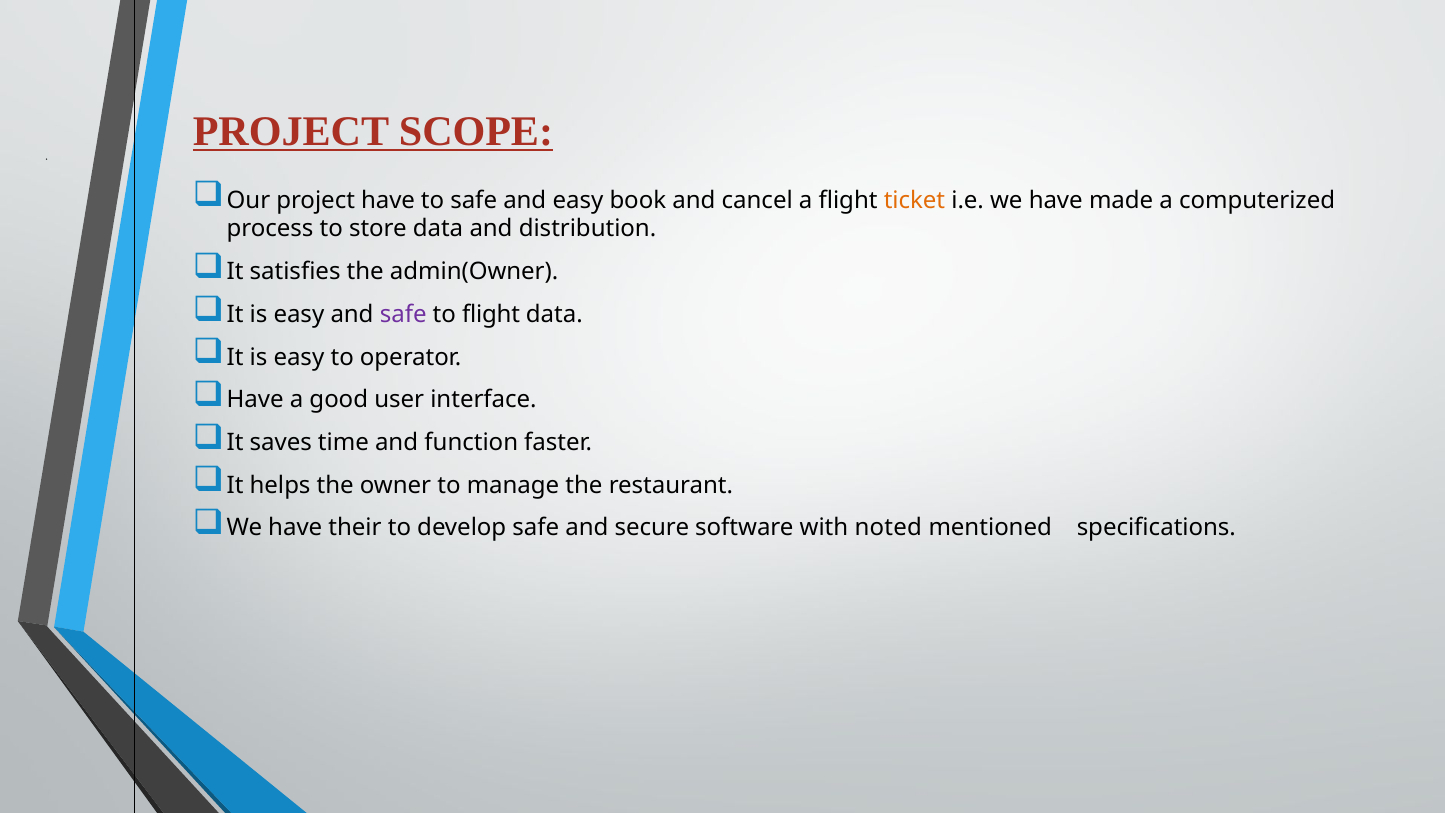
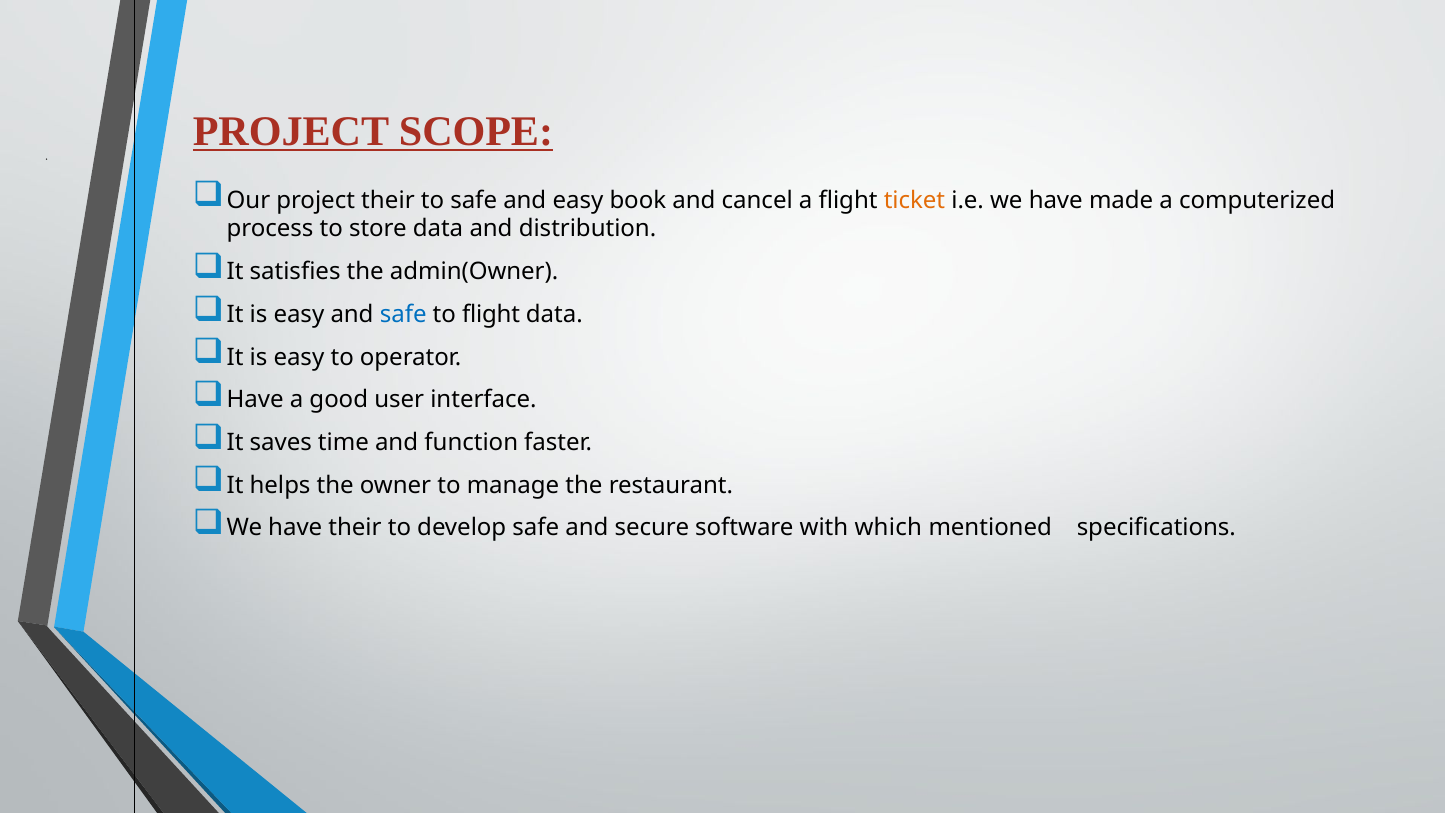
project have: have -> their
safe at (403, 314) colour: purple -> blue
noted: noted -> which
